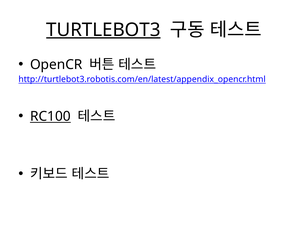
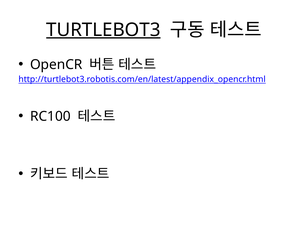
RC100 underline: present -> none
